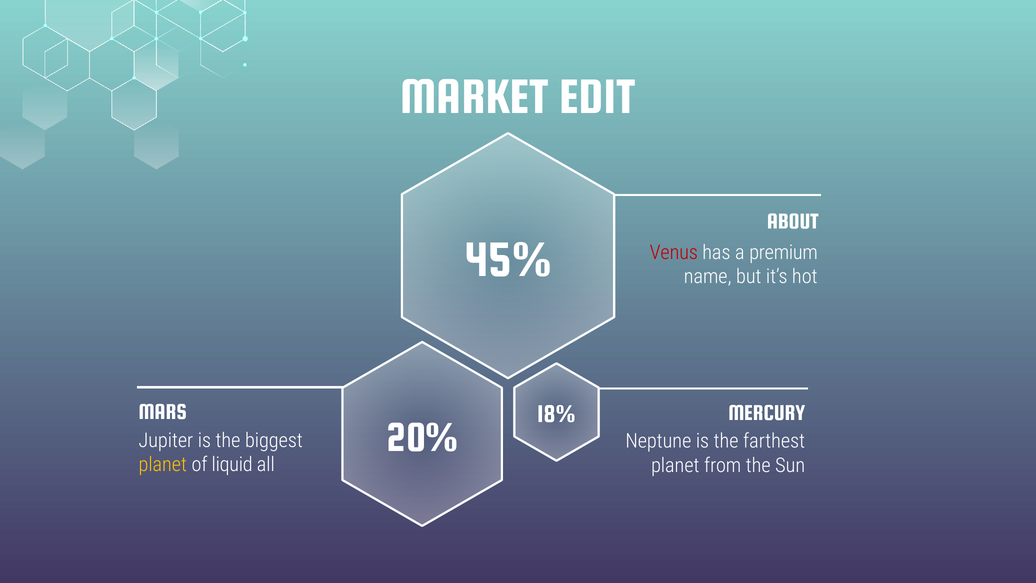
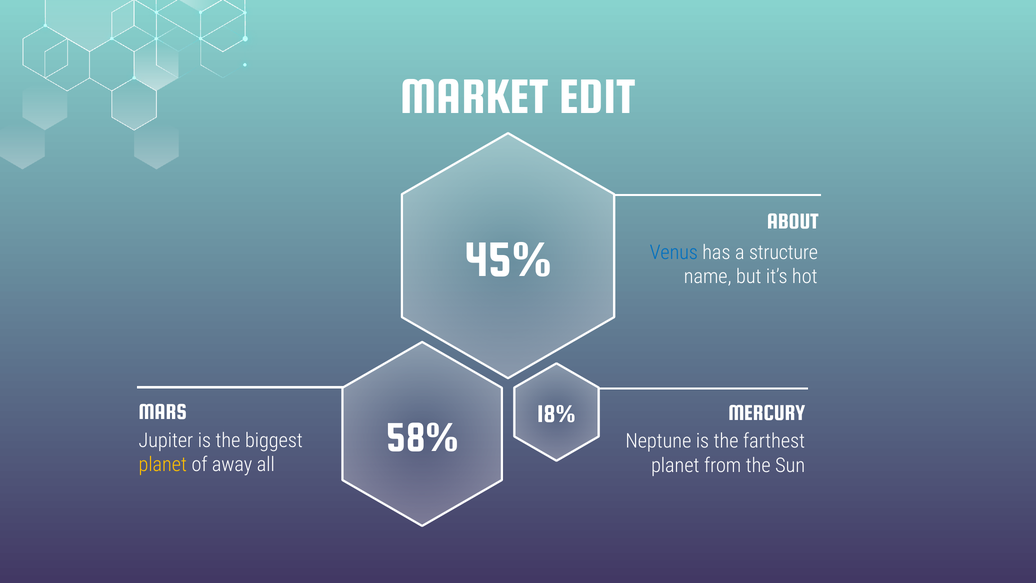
Venus colour: red -> blue
premium: premium -> structure
20%: 20% -> 58%
liquid: liquid -> away
